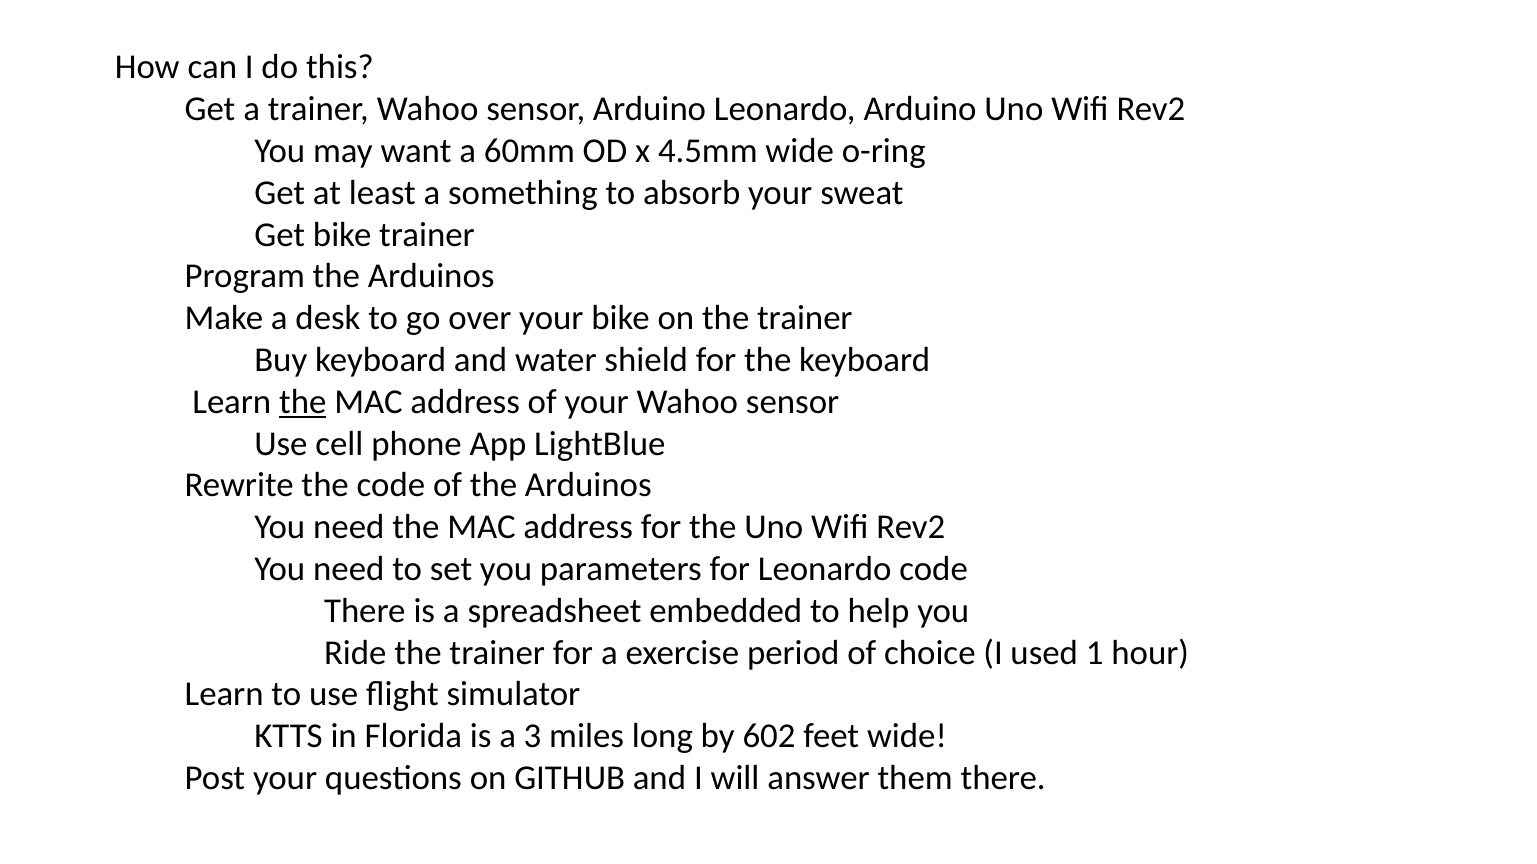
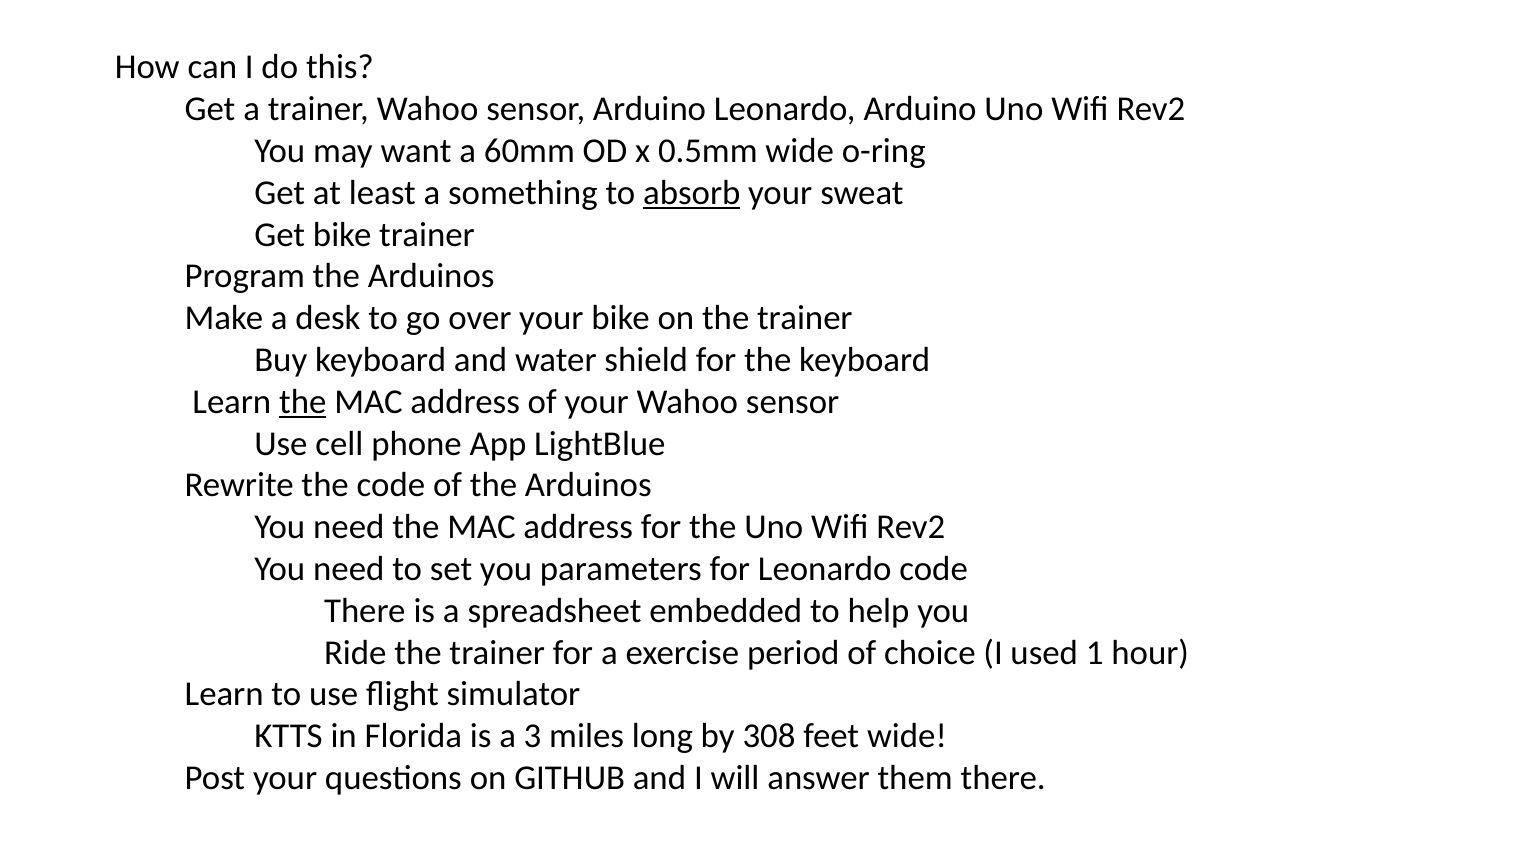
4.5mm: 4.5mm -> 0.5mm
absorb underline: none -> present
602: 602 -> 308
